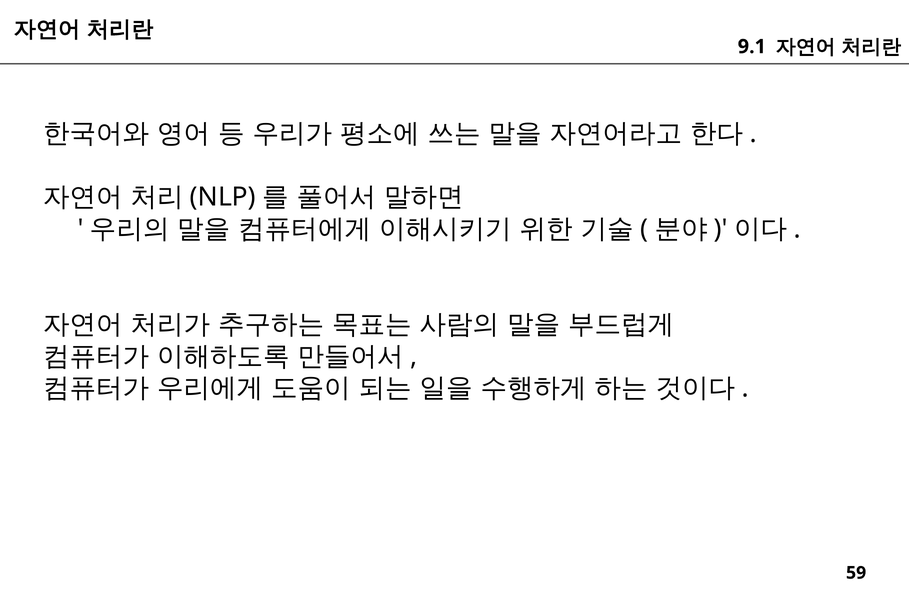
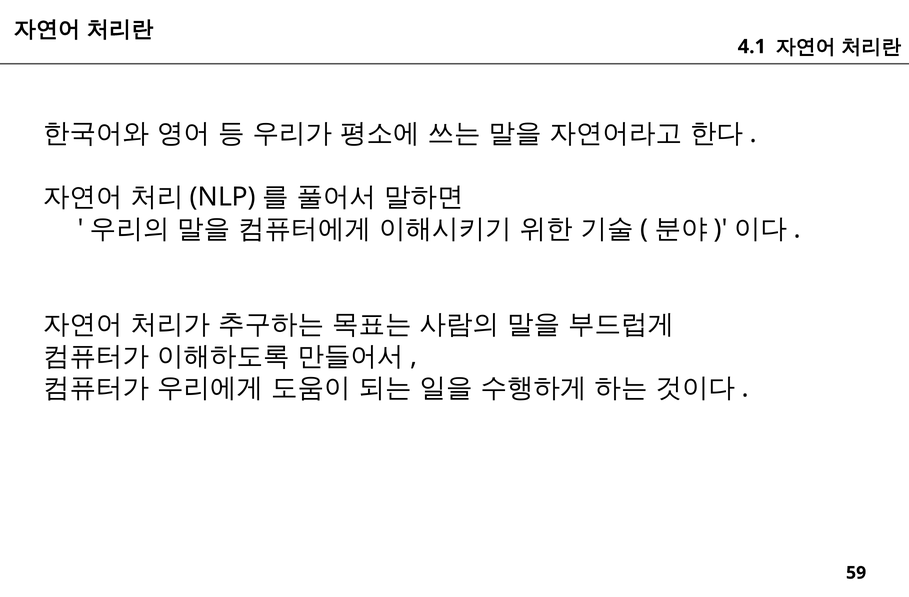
9.1: 9.1 -> 4.1
